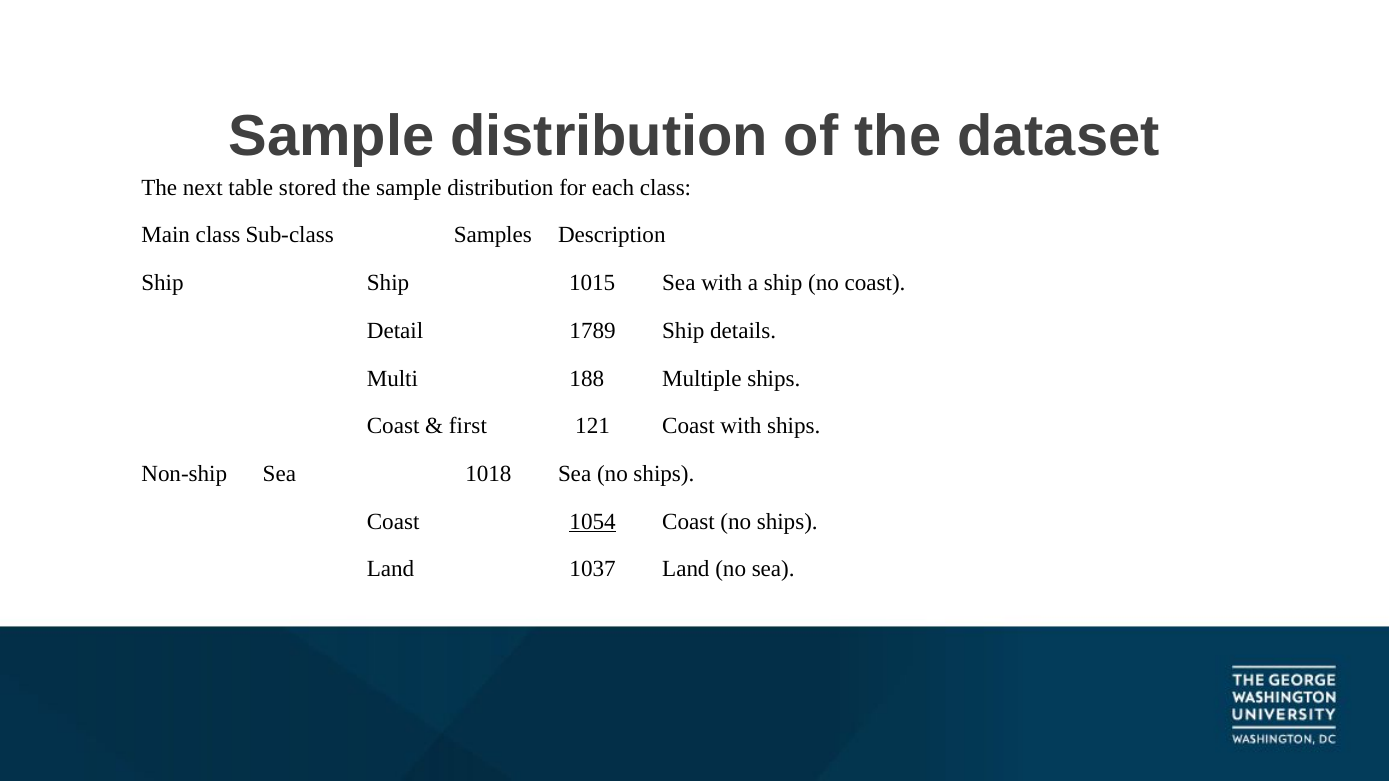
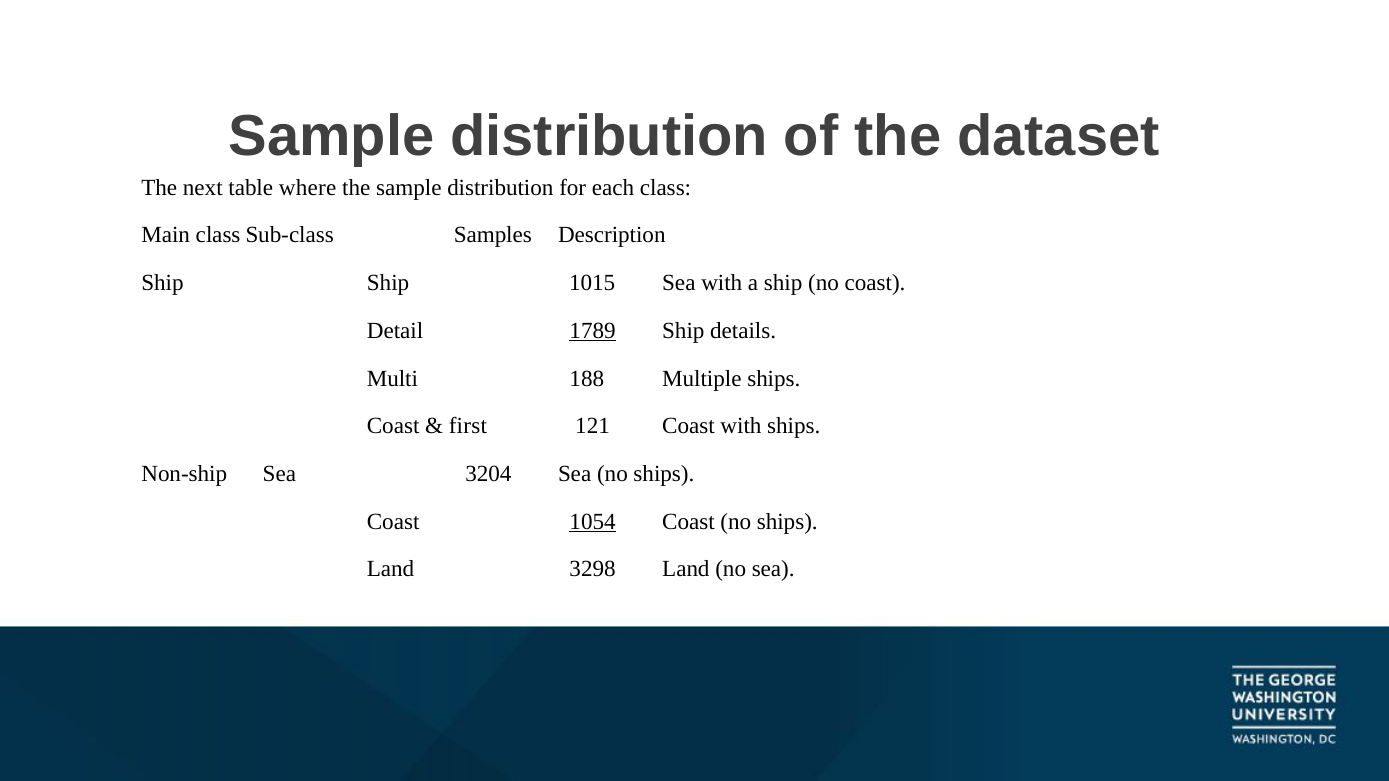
stored: stored -> where
1789 underline: none -> present
1018: 1018 -> 3204
1037: 1037 -> 3298
